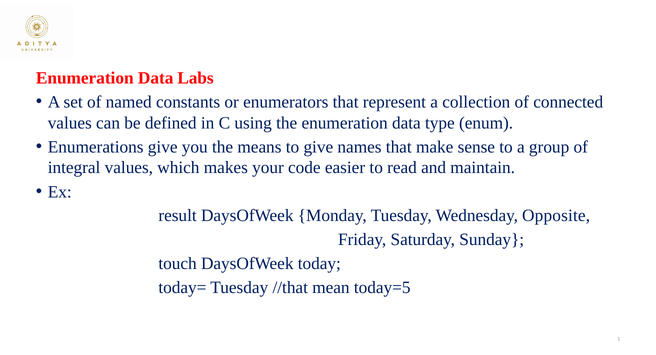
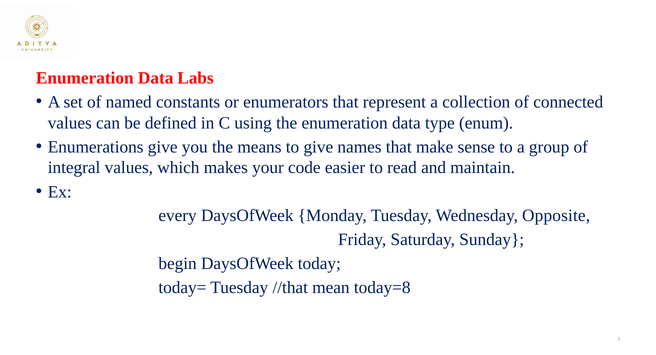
result: result -> every
touch: touch -> begin
today=5: today=5 -> today=8
